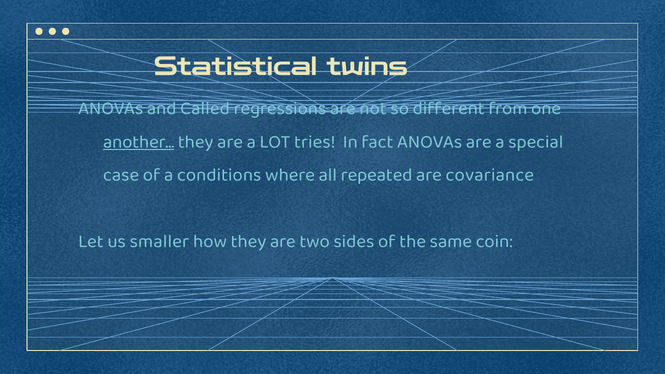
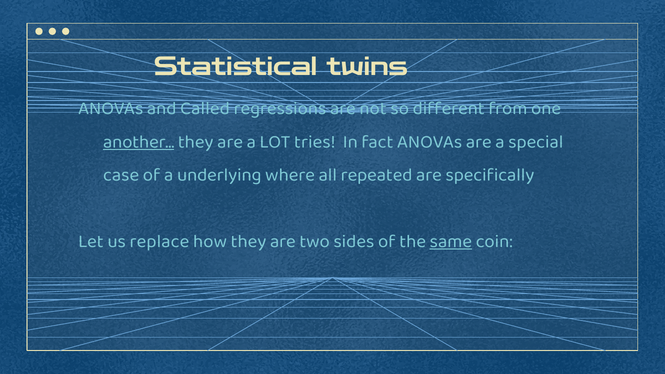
conditions: conditions -> underlying
covariance: covariance -> specifically
smaller: smaller -> replace
same underline: none -> present
